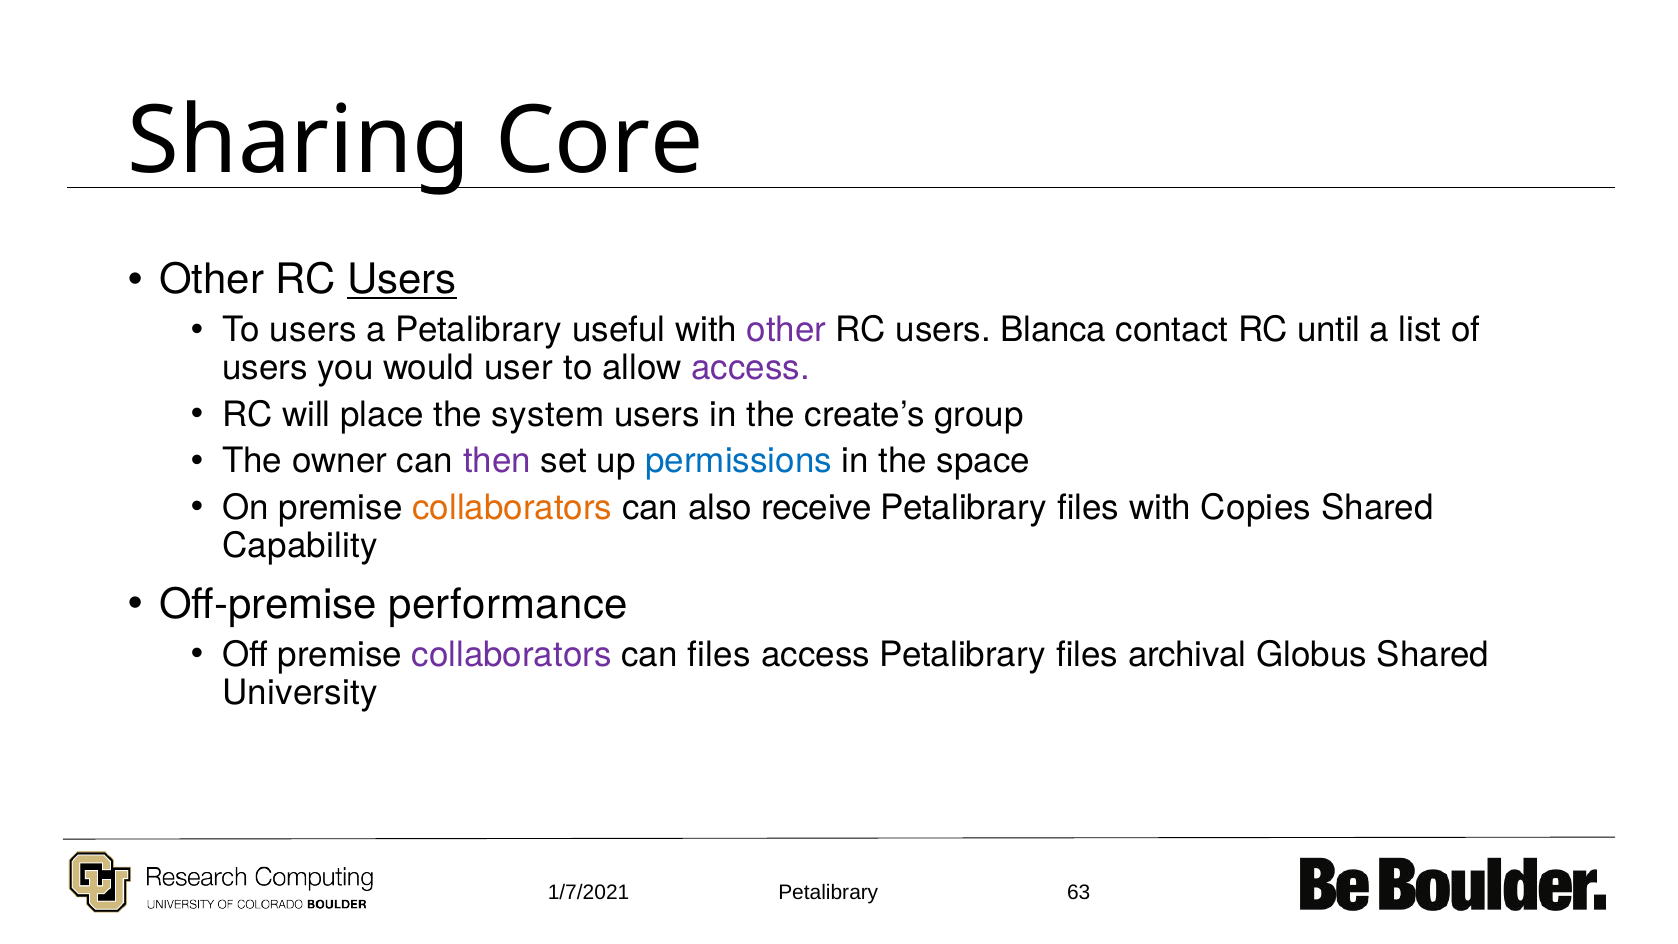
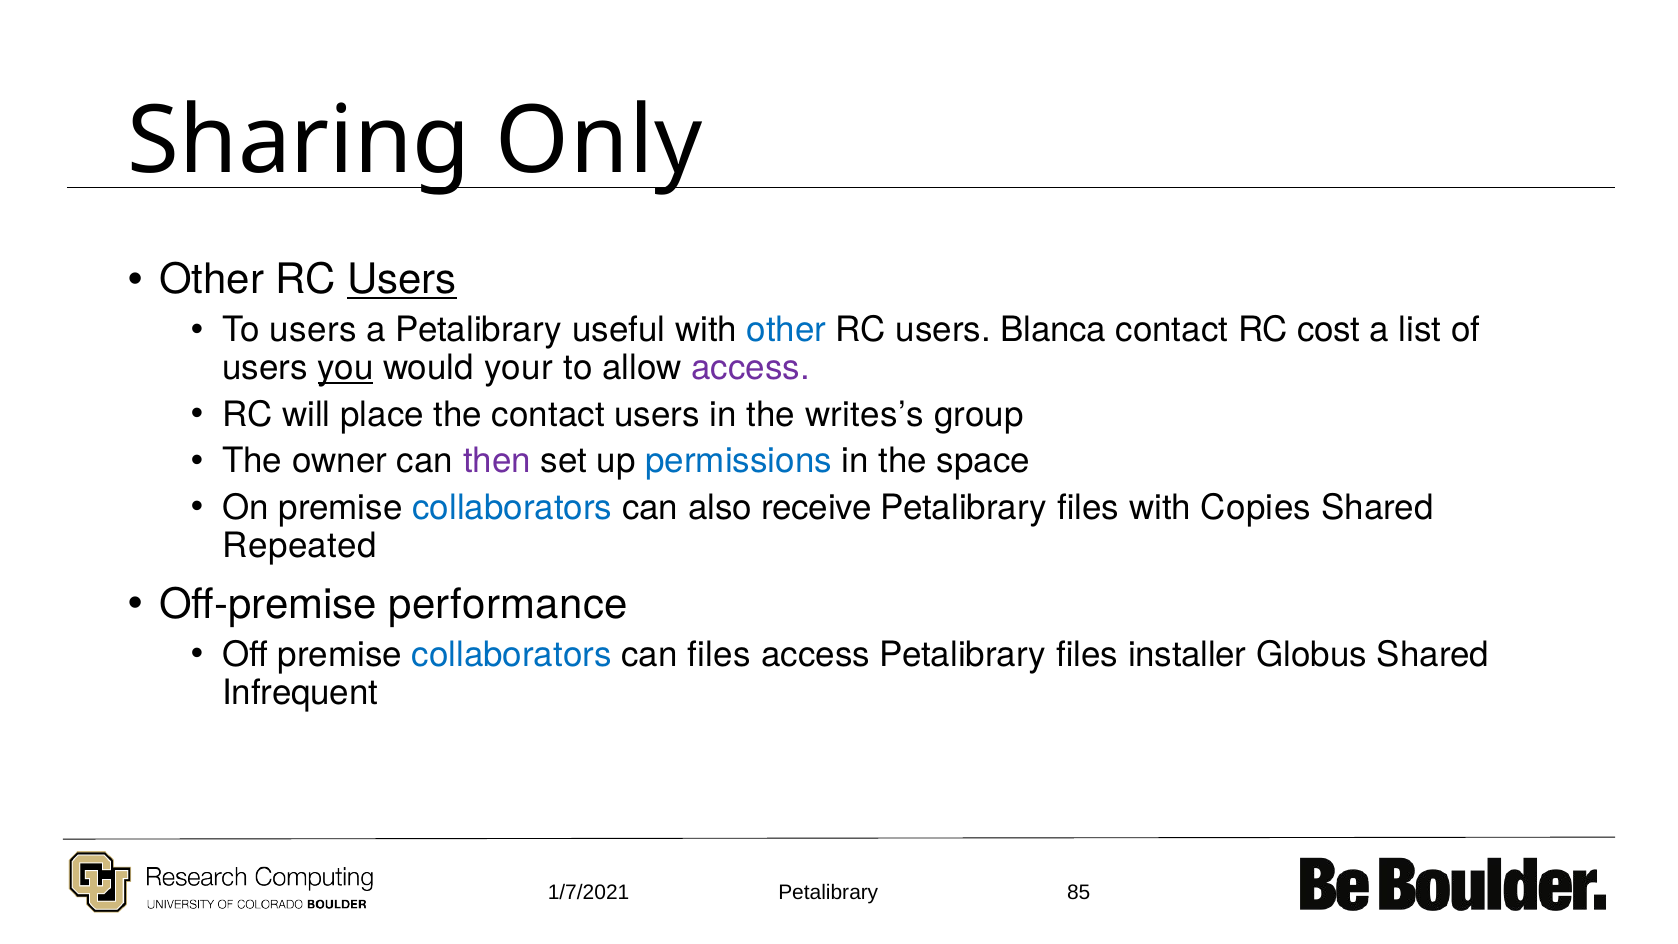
Core: Core -> Only
other at (787, 330) colour: purple -> blue
until: until -> cost
you underline: none -> present
user: user -> your
the system: system -> contact
create’s: create’s -> writes’s
collaborators at (512, 508) colour: orange -> blue
Capability: Capability -> Repeated
collaborators at (512, 655) colour: purple -> blue
archival: archival -> installer
University: University -> Infrequent
63: 63 -> 85
